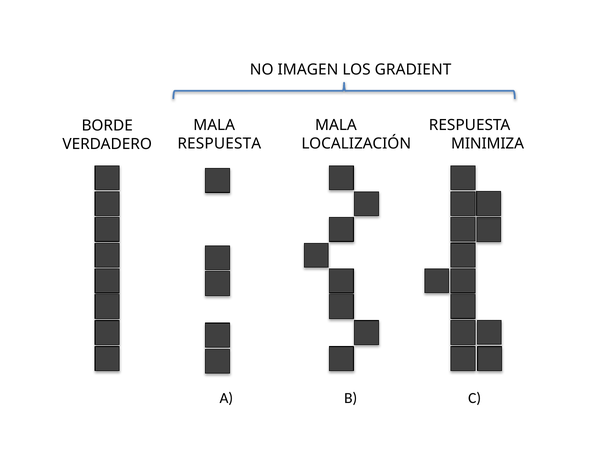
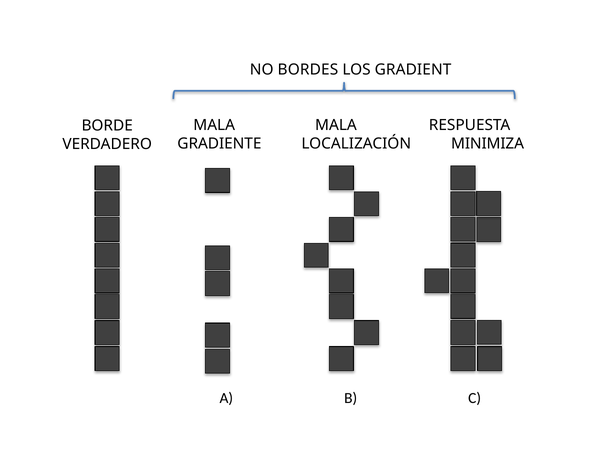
IMAGEN: IMAGEN -> BORDES
RESPUESTA at (219, 144): RESPUESTA -> GRADIENTE
